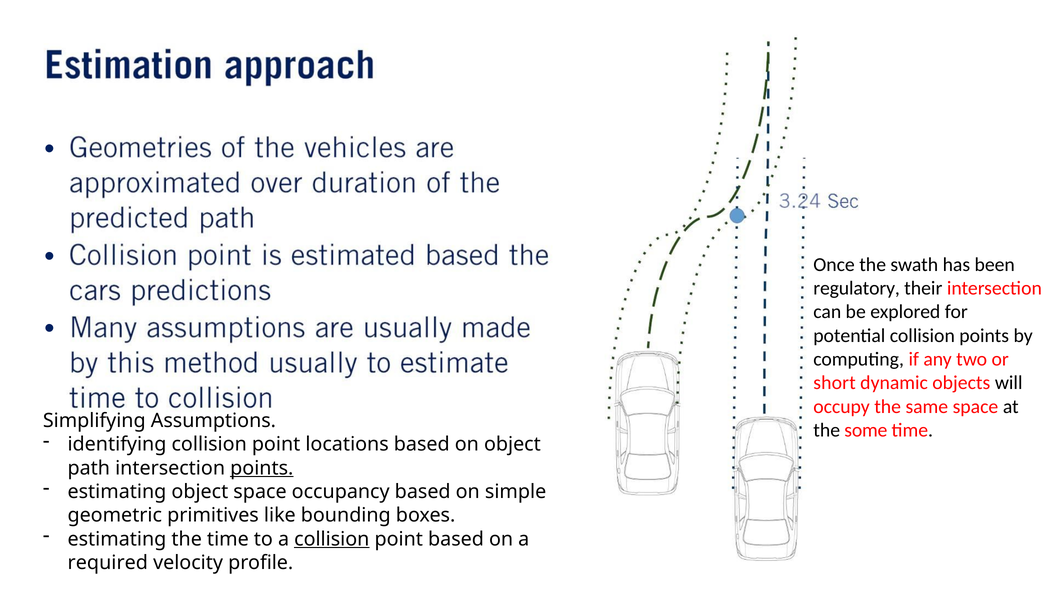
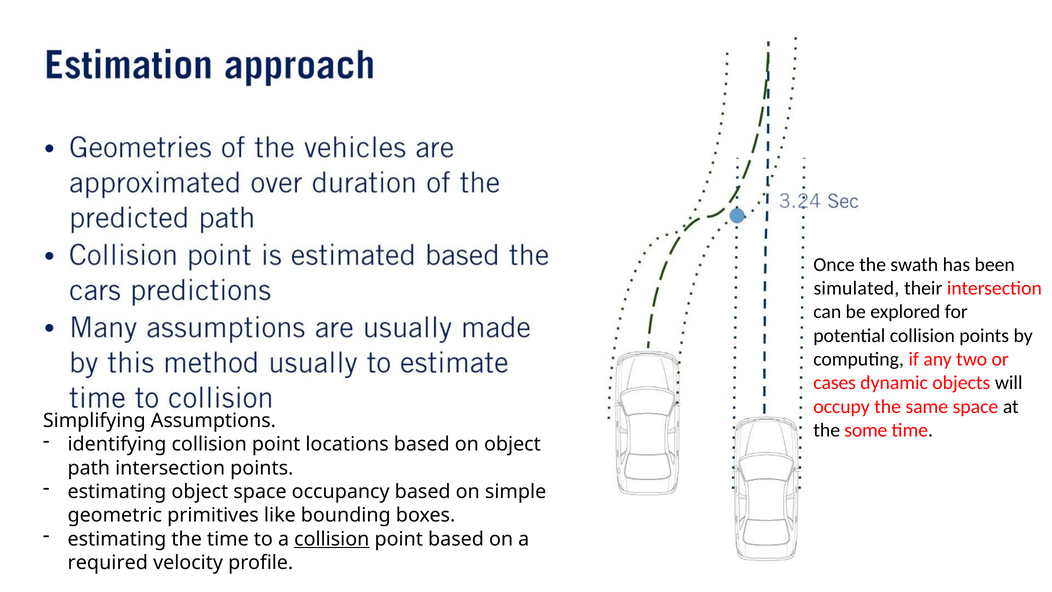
regulatory: regulatory -> simulated
short: short -> cases
points at (262, 468) underline: present -> none
